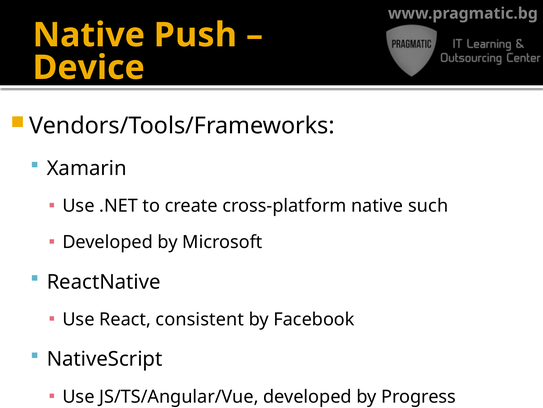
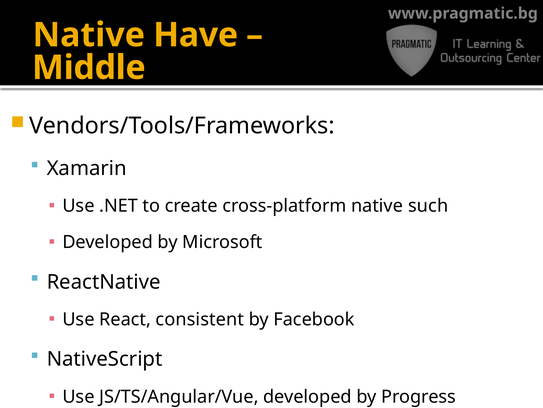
Push: Push -> Have
Device: Device -> Middle
